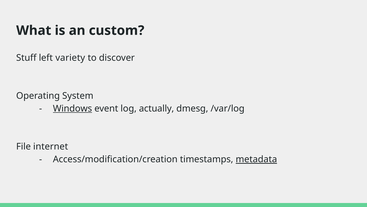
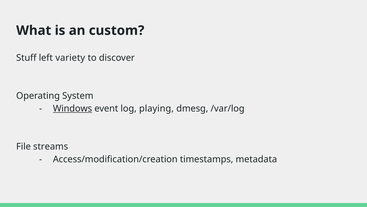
actually: actually -> playing
internet: internet -> streams
metadata underline: present -> none
